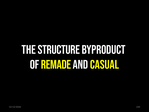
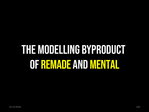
STRUCTURE: STRUCTURE -> MODELLING
CASUAL: CASUAL -> MENTAL
